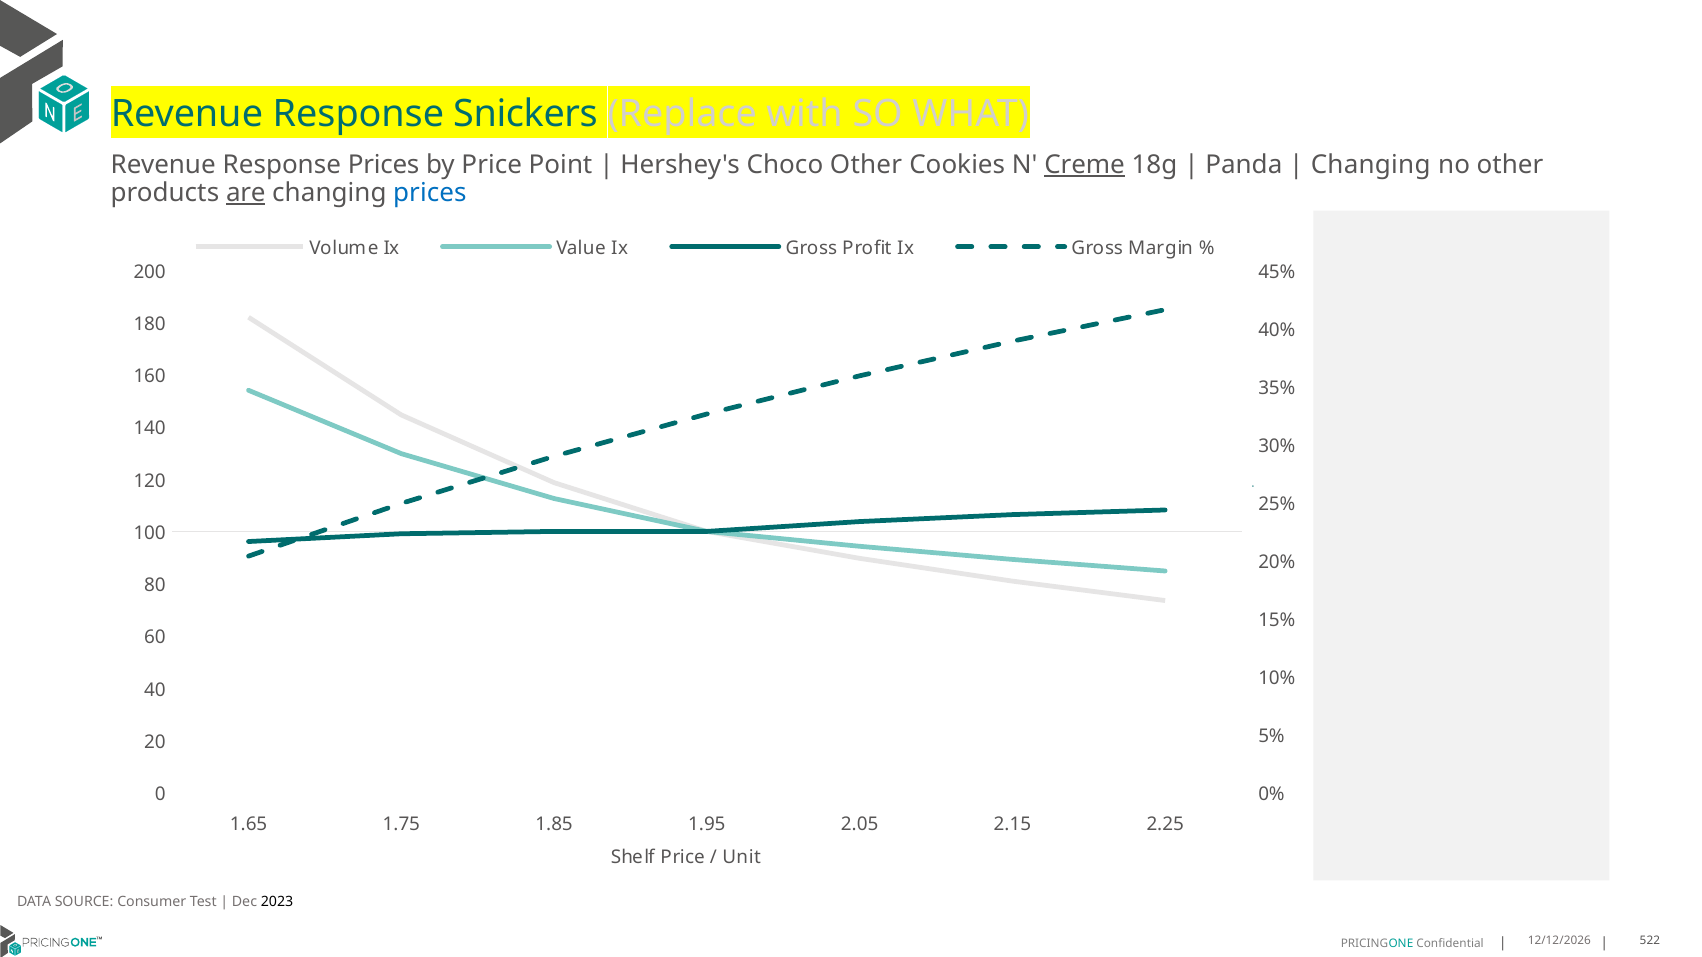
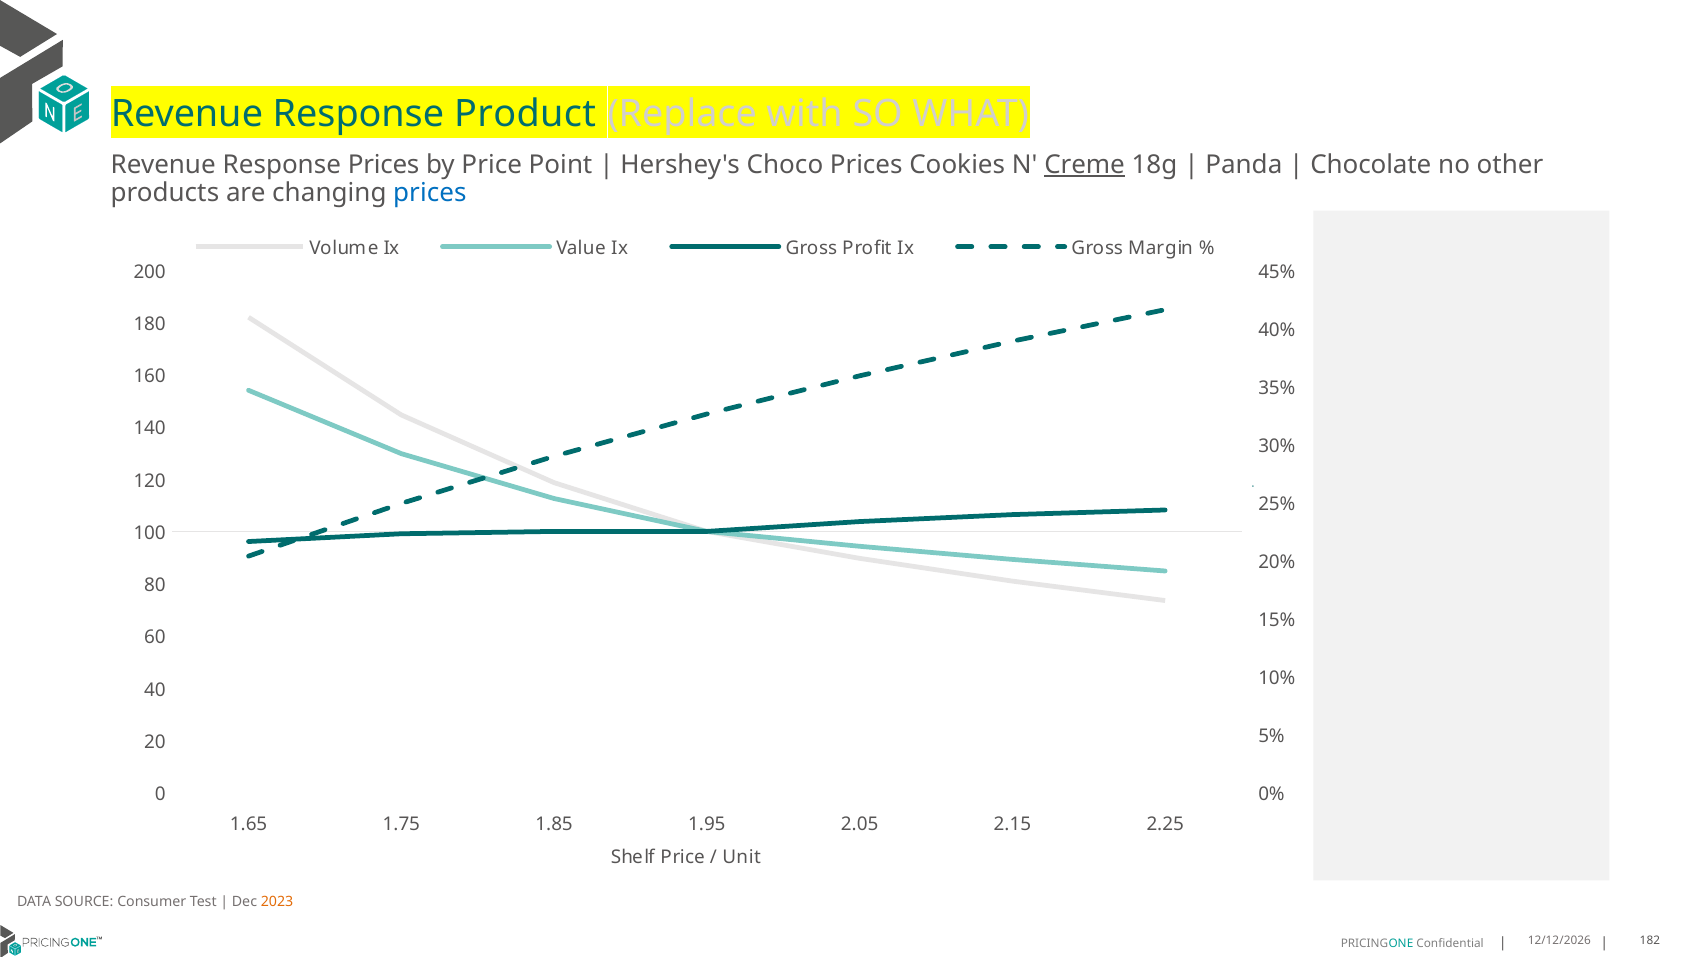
Snickers: Snickers -> Product
Choco Other: Other -> Prices
Changing at (1371, 165): Changing -> Chocolate
are underline: present -> none
2023 colour: black -> orange
522: 522 -> 182
